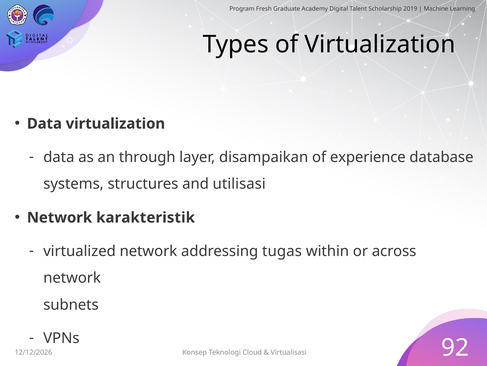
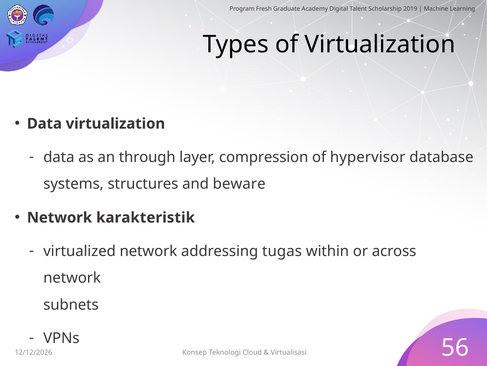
disampaikan: disampaikan -> compression
experience: experience -> hypervisor
utilisasi: utilisasi -> beware
92: 92 -> 56
